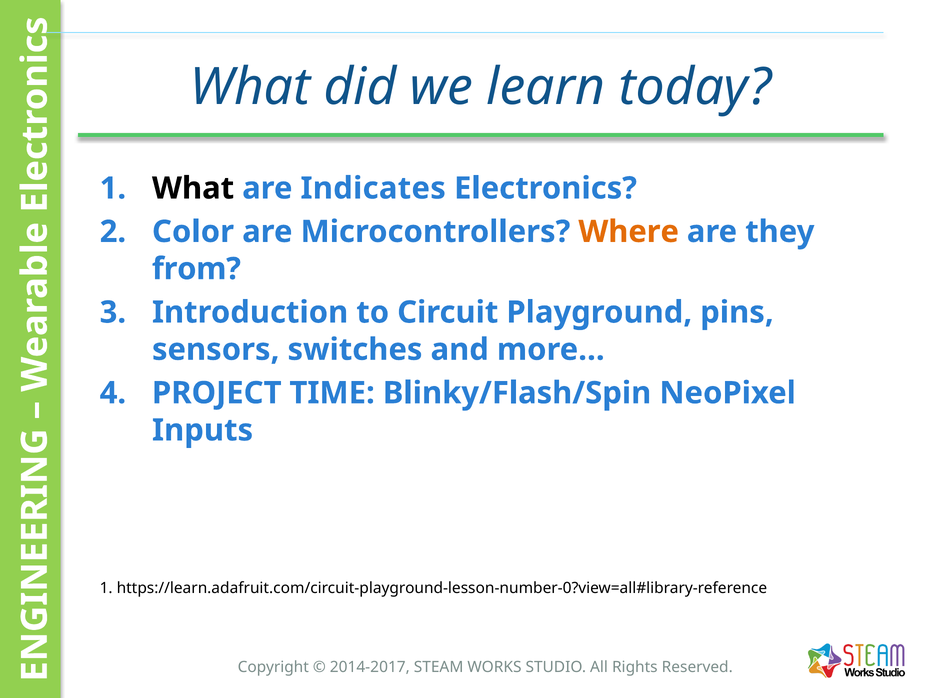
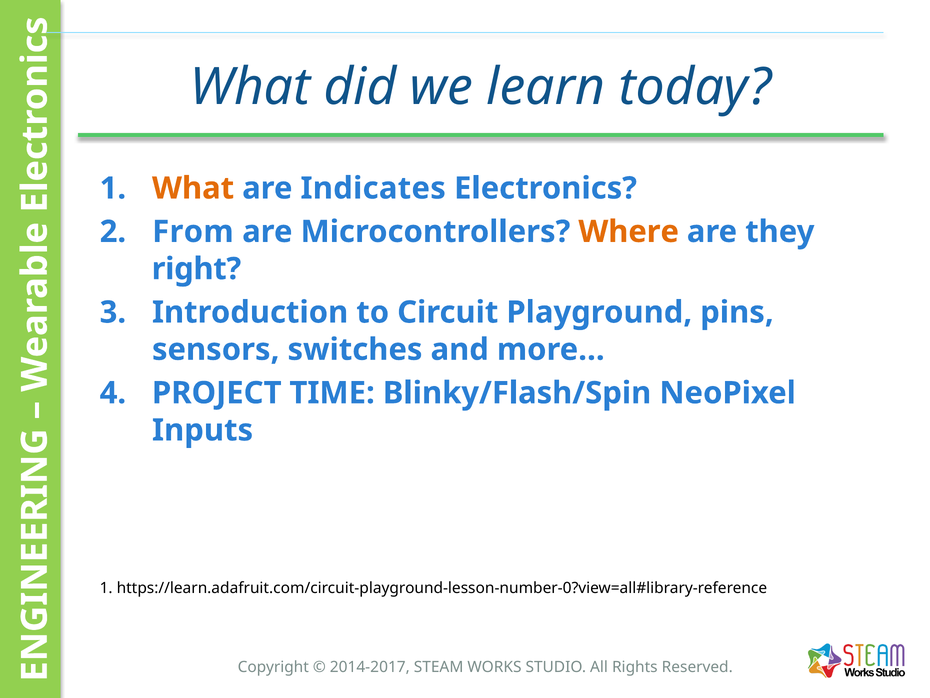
What at (193, 188) colour: black -> orange
Color: Color -> From
from: from -> right
